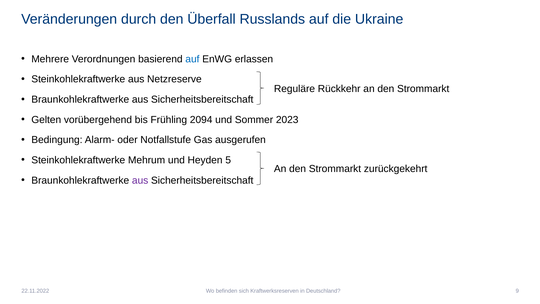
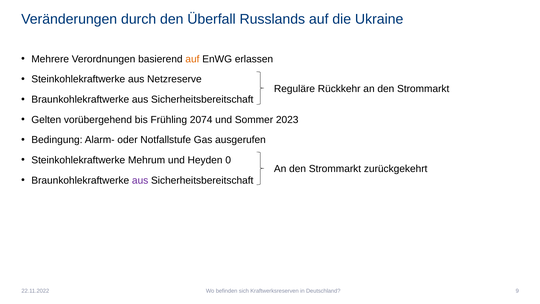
auf at (192, 59) colour: blue -> orange
2094: 2094 -> 2074
5: 5 -> 0
